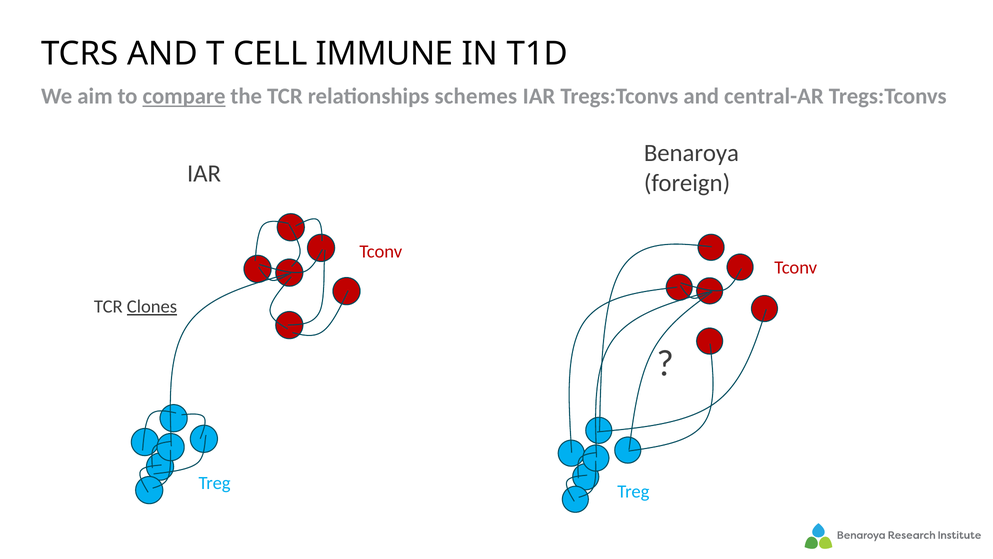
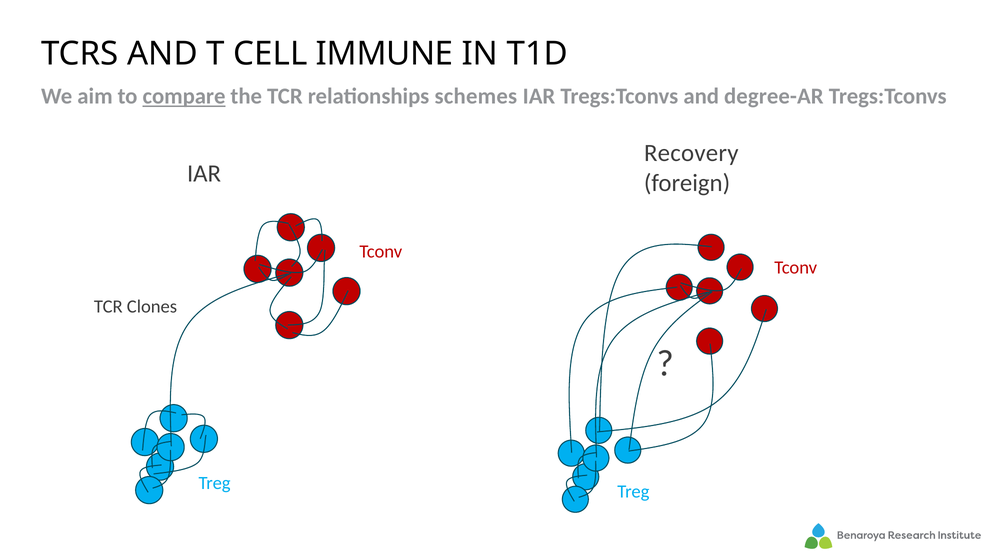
central-AR: central-AR -> degree-AR
Benaroya: Benaroya -> Recovery
Clones underline: present -> none
